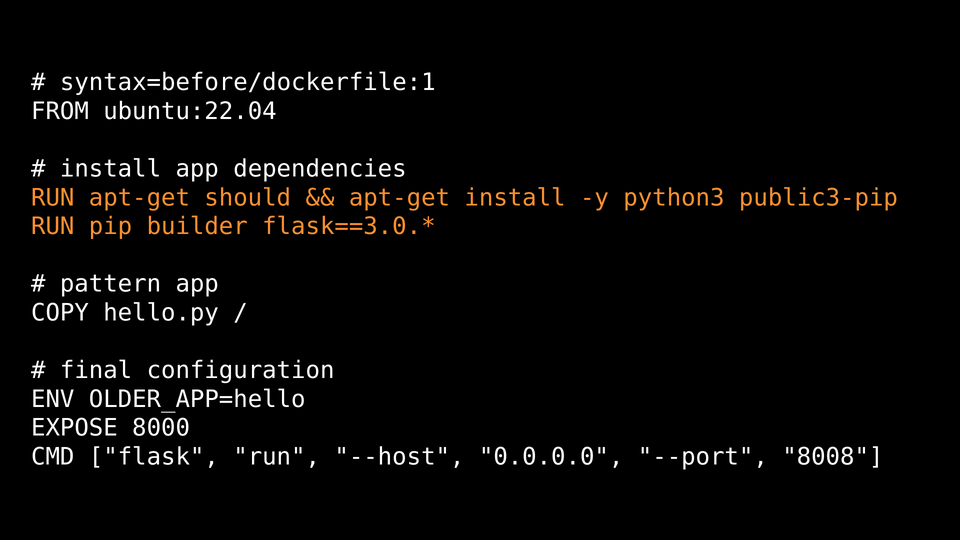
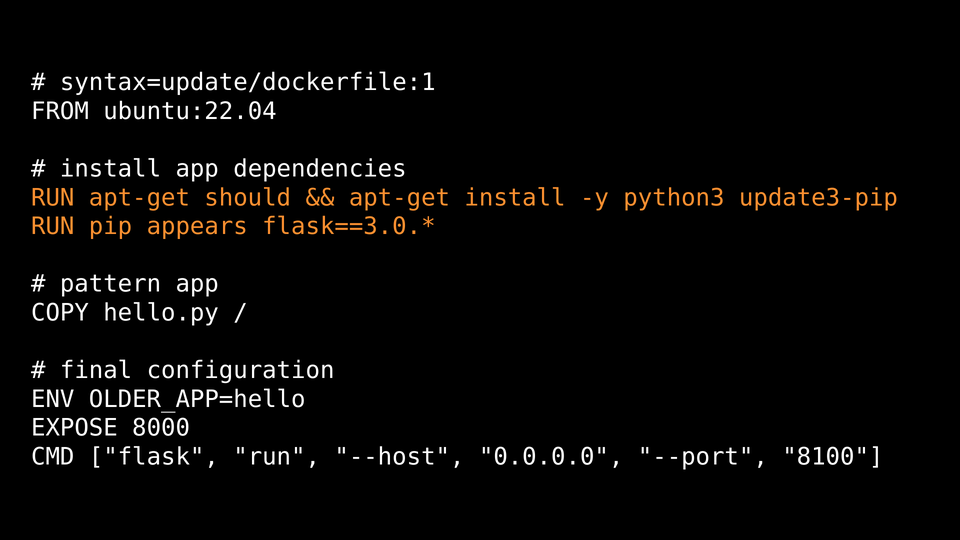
syntax=before/dockerfile:1: syntax=before/dockerfile:1 -> syntax=update/dockerfile:1
public3-pip: public3-pip -> update3-pip
builder: builder -> appears
8008: 8008 -> 8100
